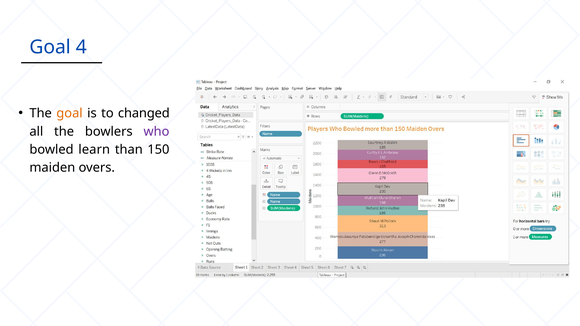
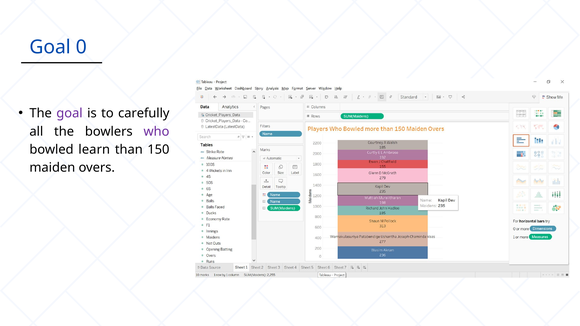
4: 4 -> 0
goal at (70, 113) colour: orange -> purple
changed: changed -> carefully
